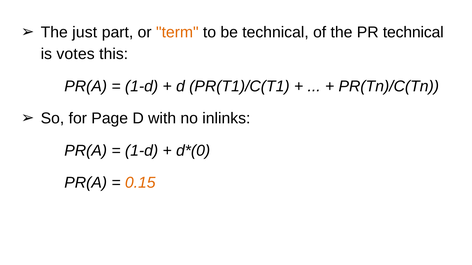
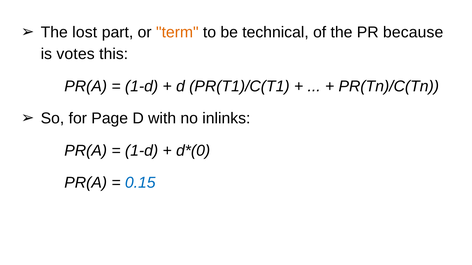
just: just -> lost
PR technical: technical -> because
0.15 colour: orange -> blue
